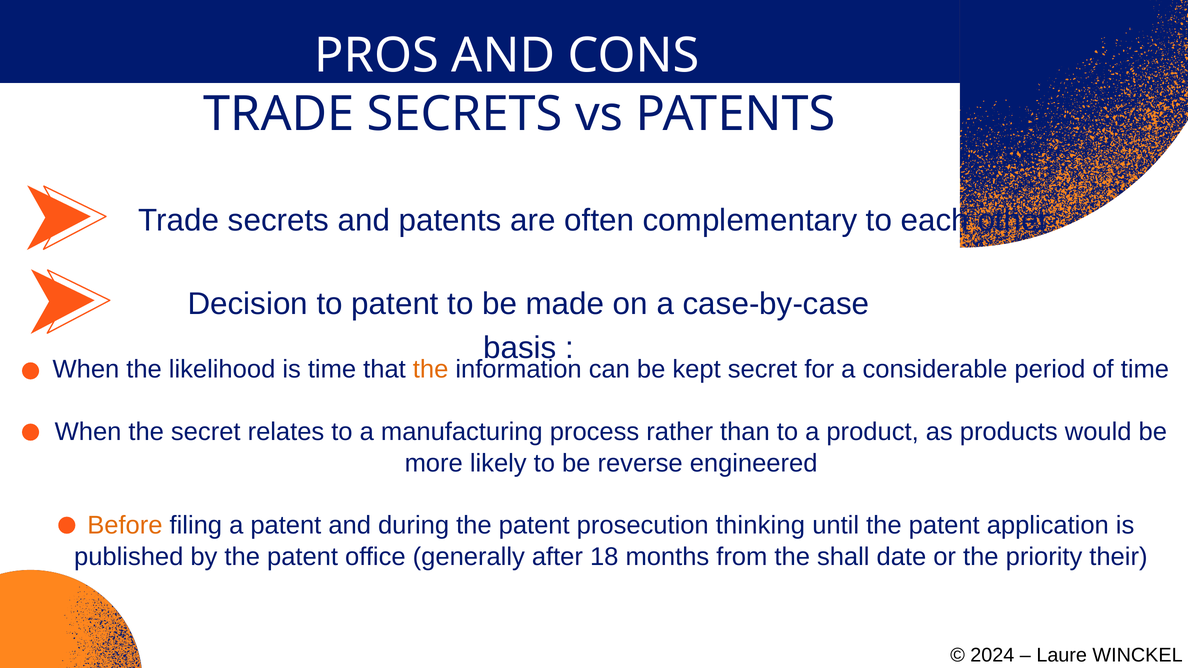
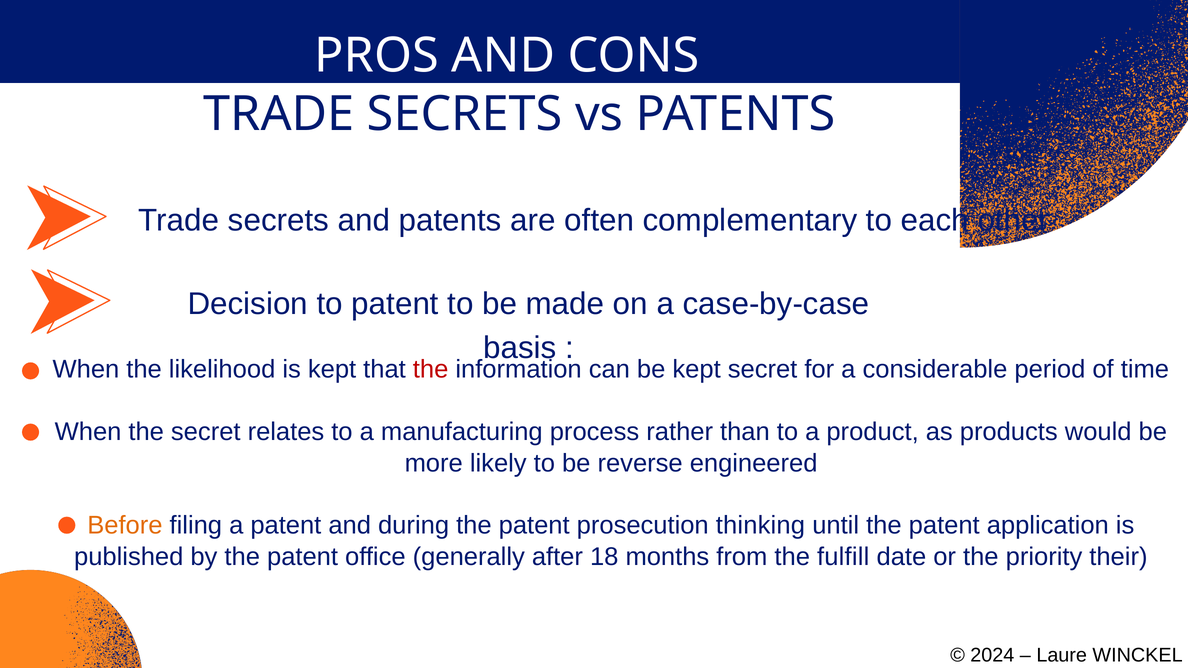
is time: time -> kept
the at (431, 370) colour: orange -> red
shall: shall -> fulfill
